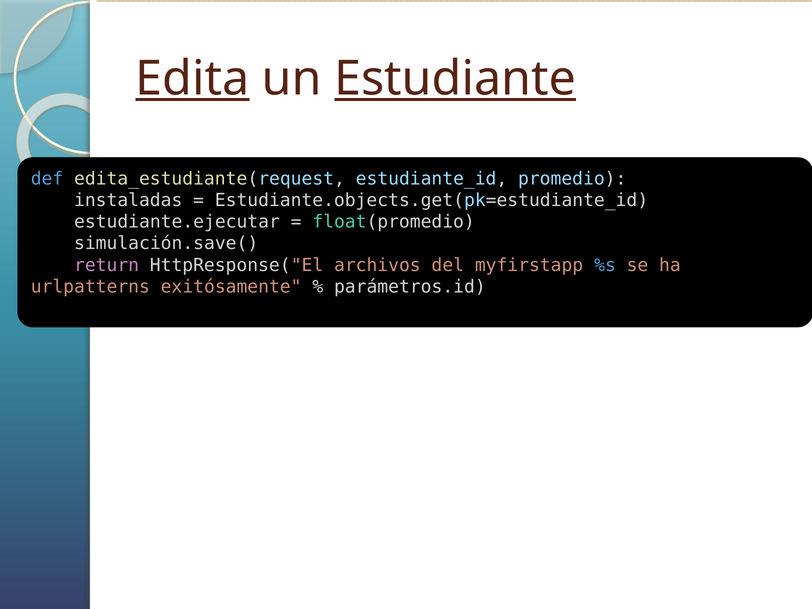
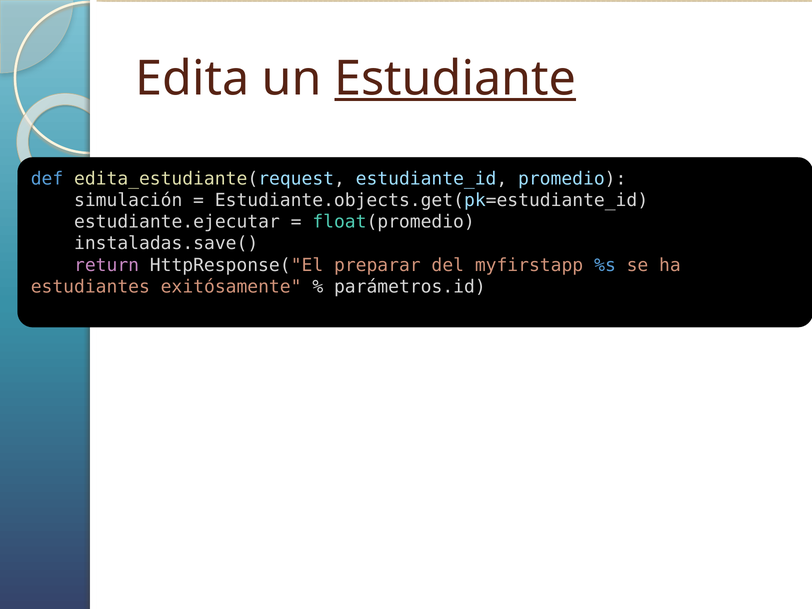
Edita underline: present -> none
instaladas: instaladas -> simulación
simulación.save(: simulación.save( -> instaladas.save(
archivos: archivos -> preparar
urlpatterns: urlpatterns -> estudiantes
